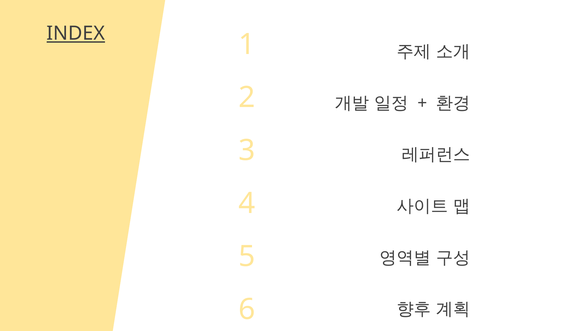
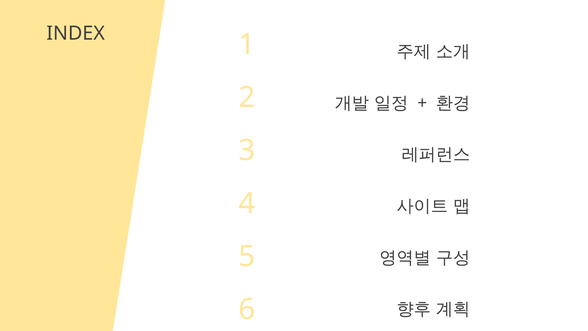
INDEX underline: present -> none
